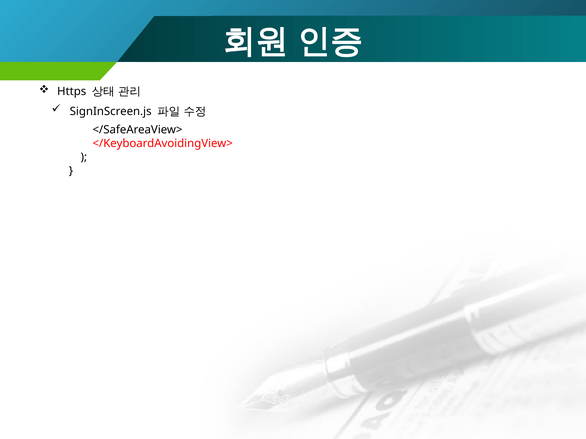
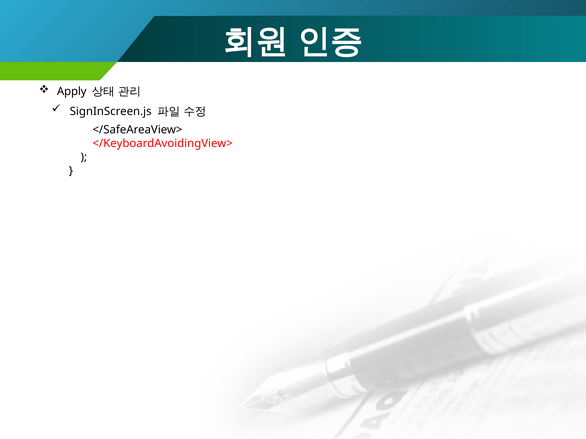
Https: Https -> Apply
